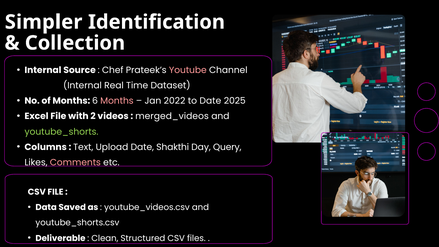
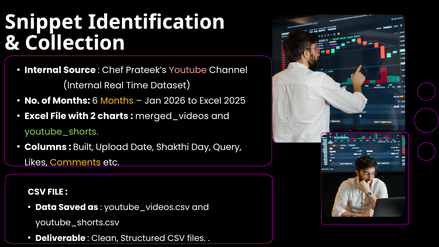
Simpler: Simpler -> Snippet
Months at (117, 101) colour: pink -> yellow
2022: 2022 -> 2026
to Date: Date -> Excel
videos: videos -> charts
Text: Text -> Built
Comments colour: pink -> yellow
